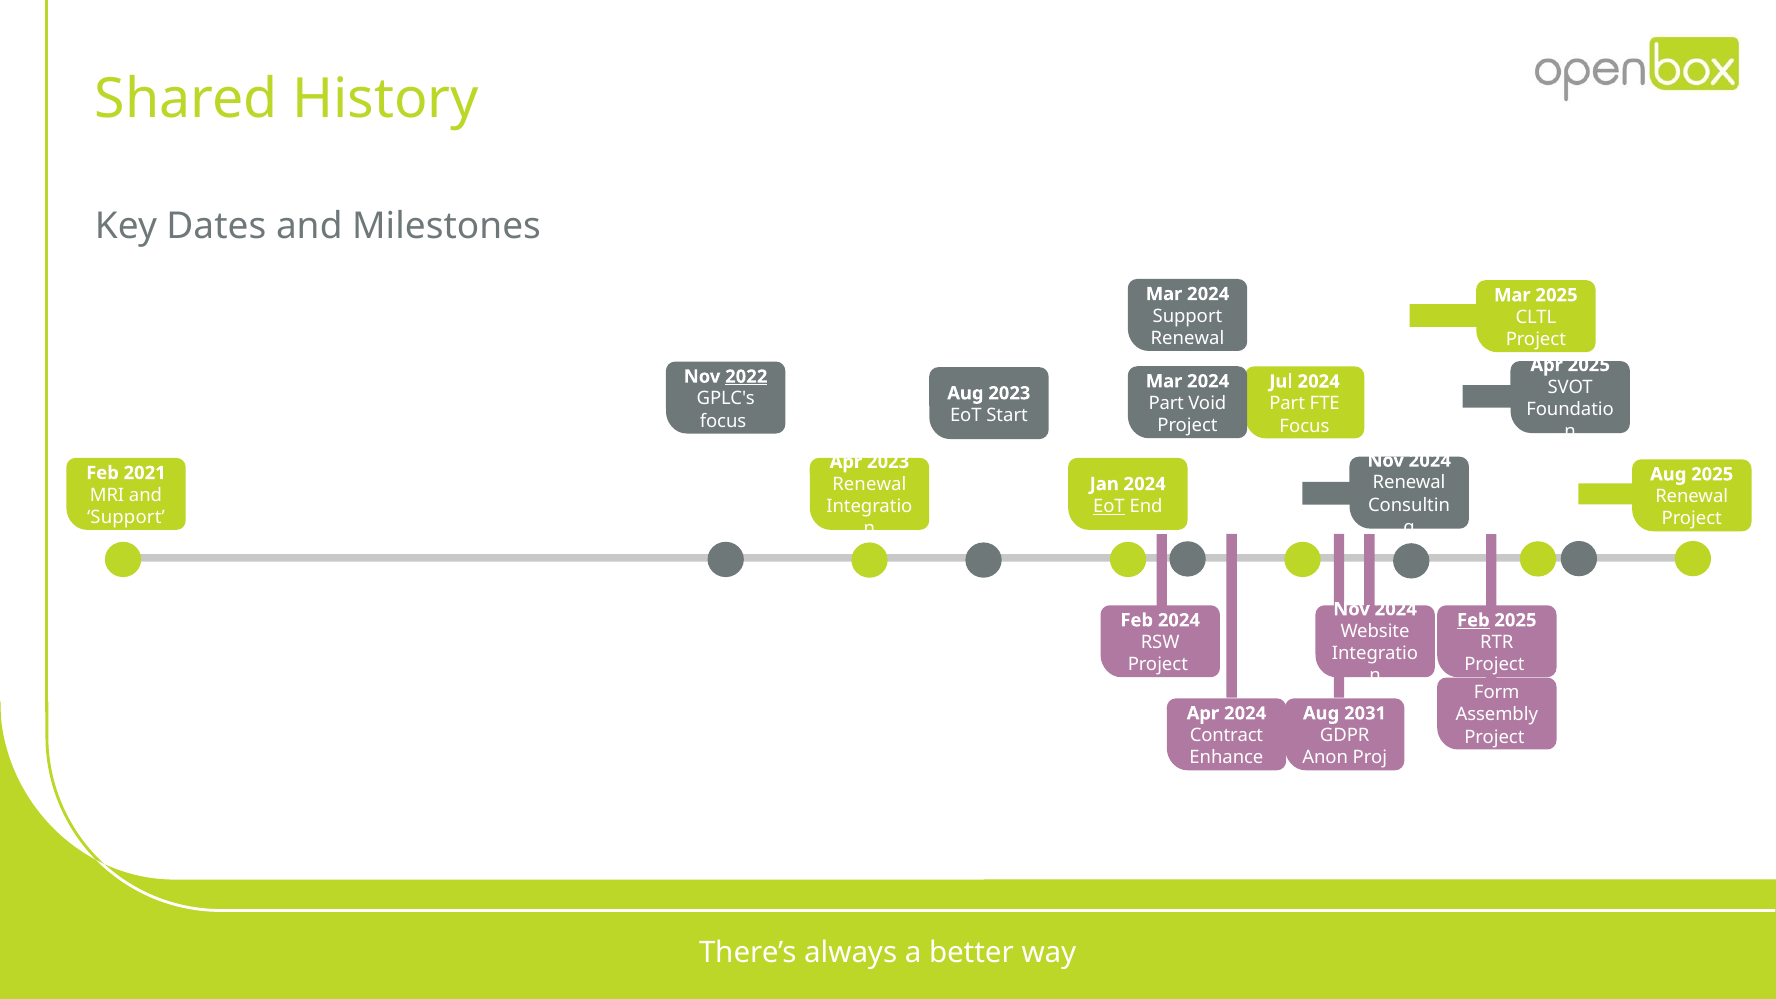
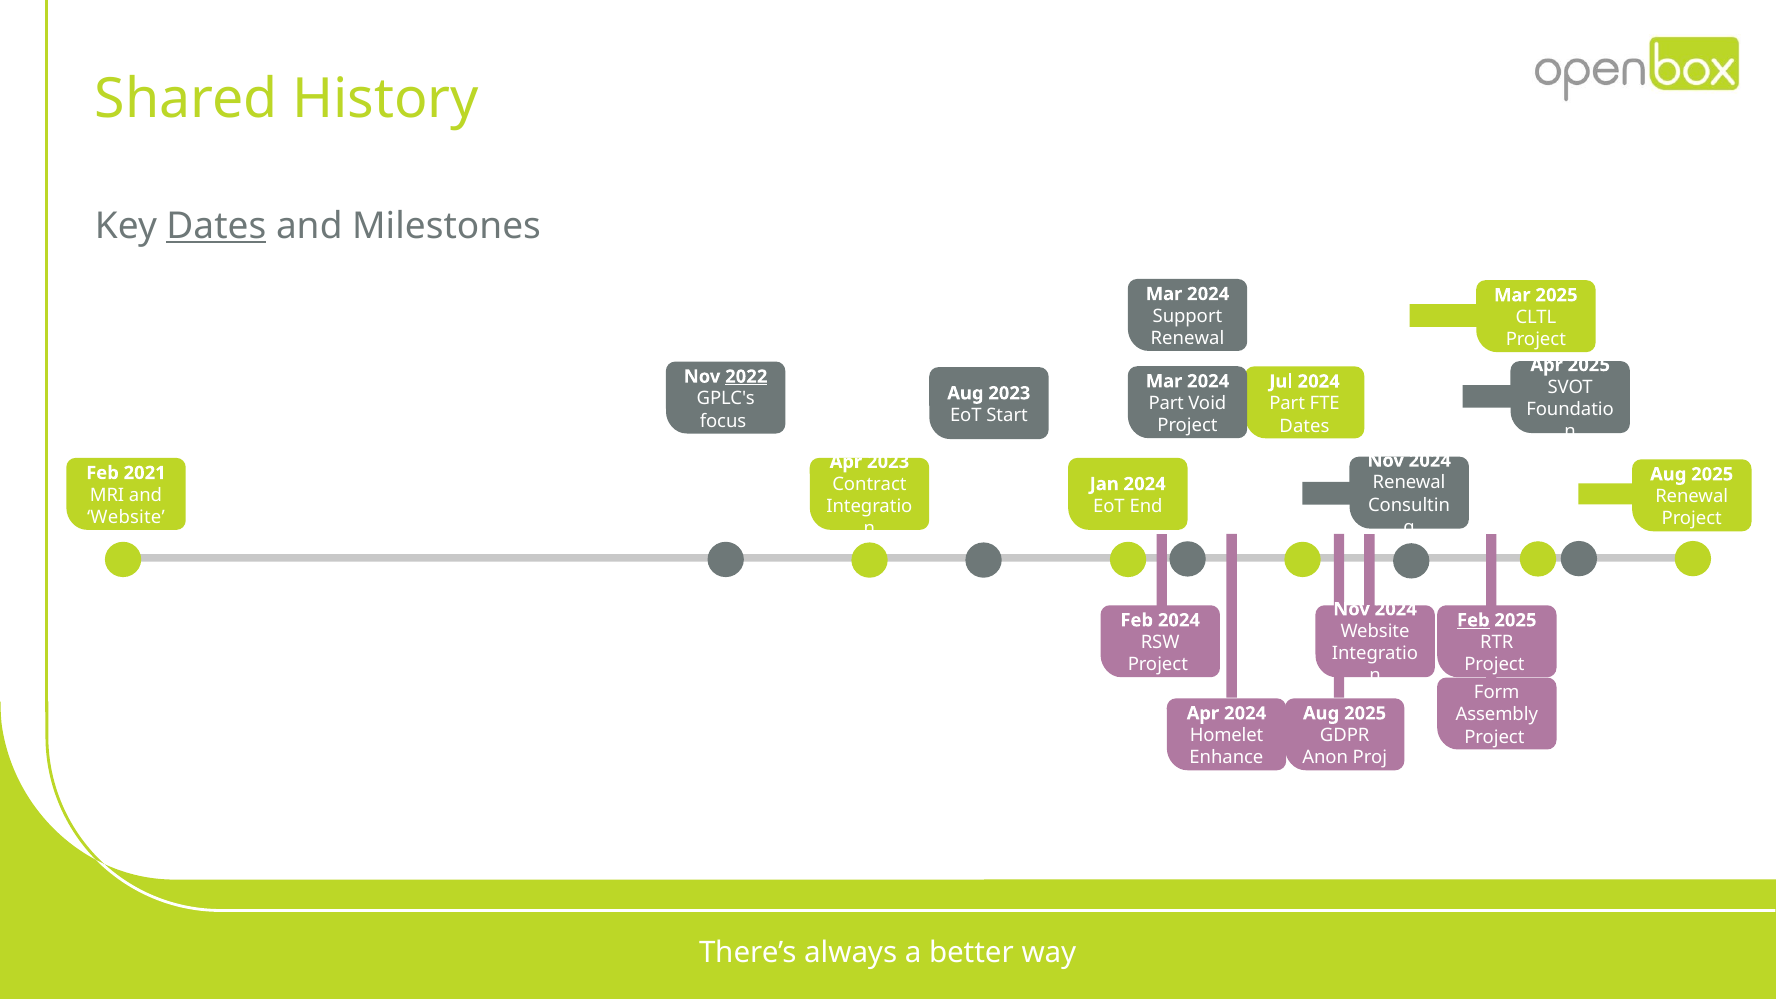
Dates at (216, 226) underline: none -> present
Focus at (1305, 426): Focus -> Dates
Renewal at (869, 484): Renewal -> Contract
EoT at (1109, 506) underline: present -> none
Support at (126, 517): Support -> Website
2031 at (1365, 713): 2031 -> 2025
Contract: Contract -> Homelet
